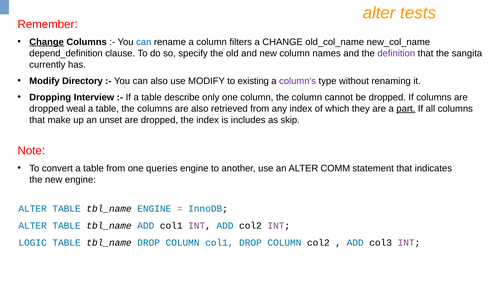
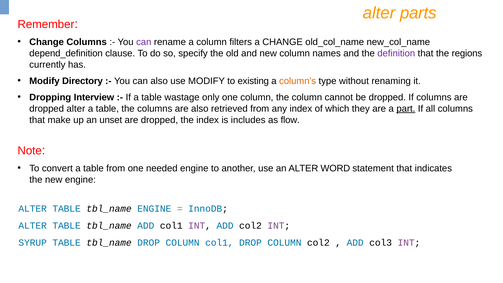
tests: tests -> parts
Change at (47, 42) underline: present -> none
can at (144, 42) colour: blue -> purple
sangita: sangita -> regions
column's colour: purple -> orange
describe: describe -> wastage
dropped weal: weal -> alter
skip: skip -> flow
queries: queries -> needed
COMM: COMM -> WORD
LOGIC: LOGIC -> SYRUP
